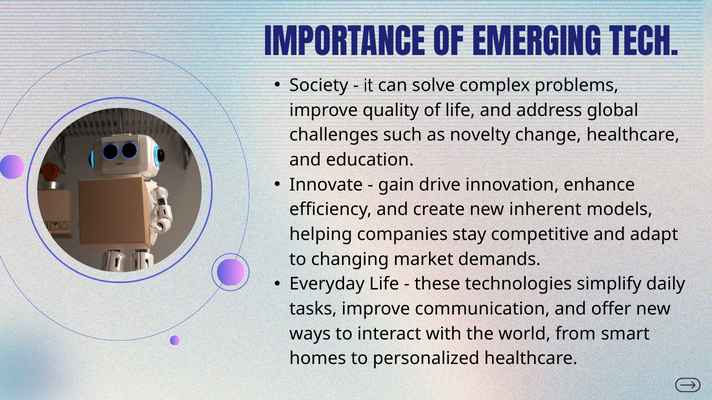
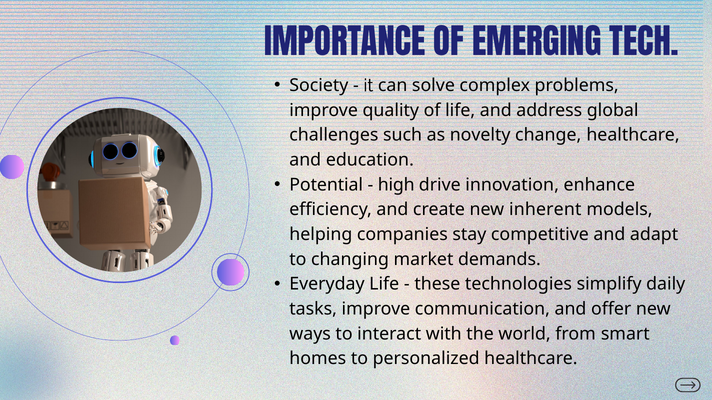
Innovate: Innovate -> Potential
gain: gain -> high
